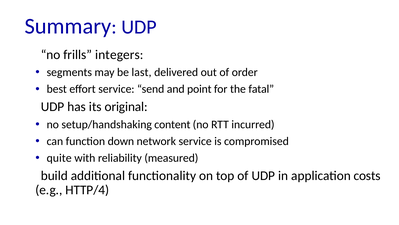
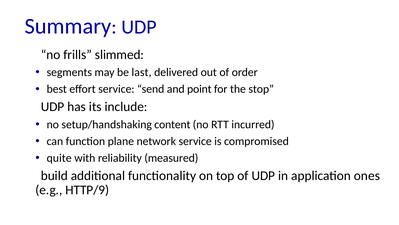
integers: integers -> slimmed
fatal: fatal -> stop
original: original -> include
down: down -> plane
costs: costs -> ones
HTTP/4: HTTP/4 -> HTTP/9
